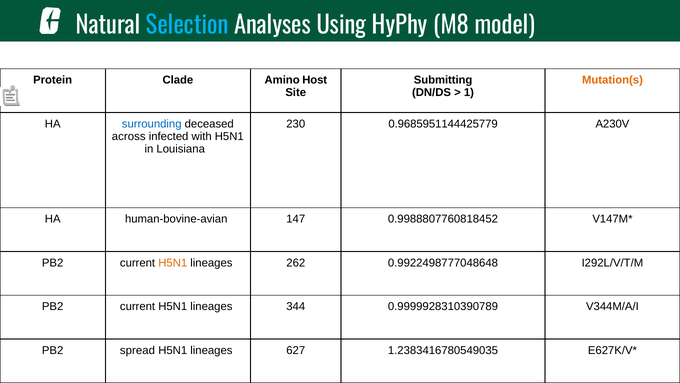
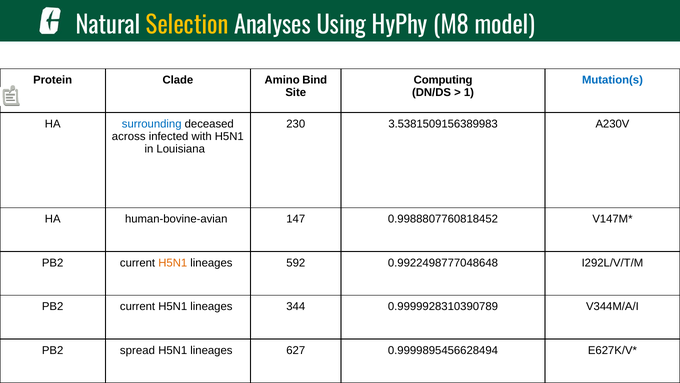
Selection colour: light blue -> yellow
Host: Host -> Bind
Submitting: Submitting -> Computing
Mutation(s colour: orange -> blue
0.9685951144425779: 0.9685951144425779 -> 3.5381509156389983
262: 262 -> 592
1.2383416780549035: 1.2383416780549035 -> 0.9999895456628494
